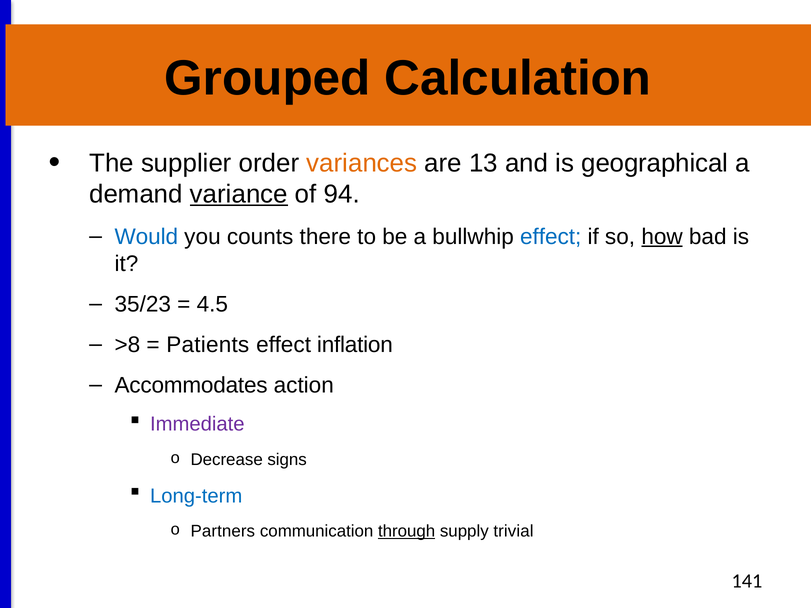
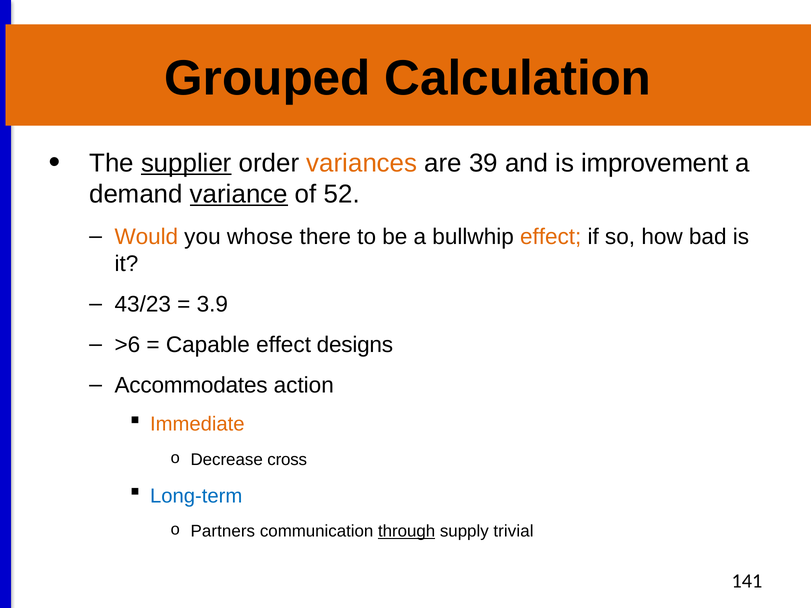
supplier underline: none -> present
13: 13 -> 39
geographical: geographical -> improvement
94: 94 -> 52
Would colour: blue -> orange
counts: counts -> whose
effect at (551, 237) colour: blue -> orange
how underline: present -> none
35/23: 35/23 -> 43/23
4.5: 4.5 -> 3.9
>8: >8 -> >6
Patients: Patients -> Capable
inflation: inflation -> designs
Immediate colour: purple -> orange
signs: signs -> cross
